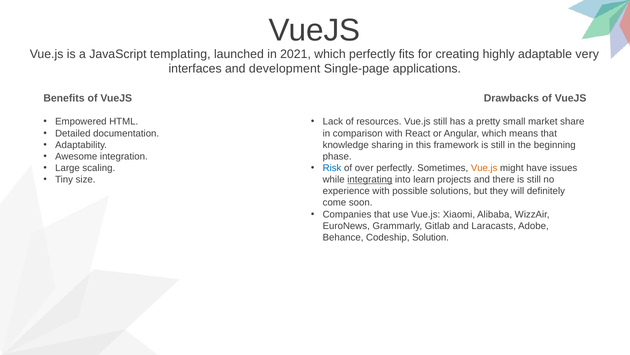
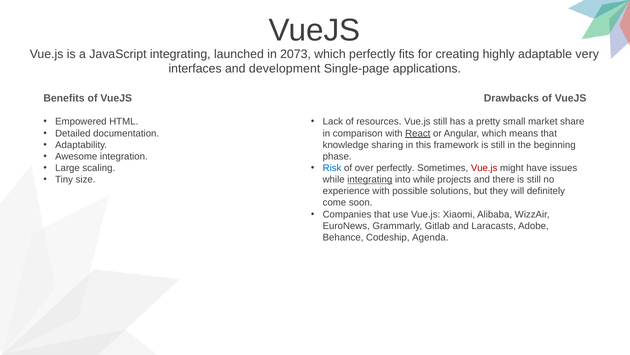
JavaScript templating: templating -> integrating
2021: 2021 -> 2073
React underline: none -> present
Vue.js at (484, 168) colour: orange -> red
into learn: learn -> while
Solution: Solution -> Agenda
